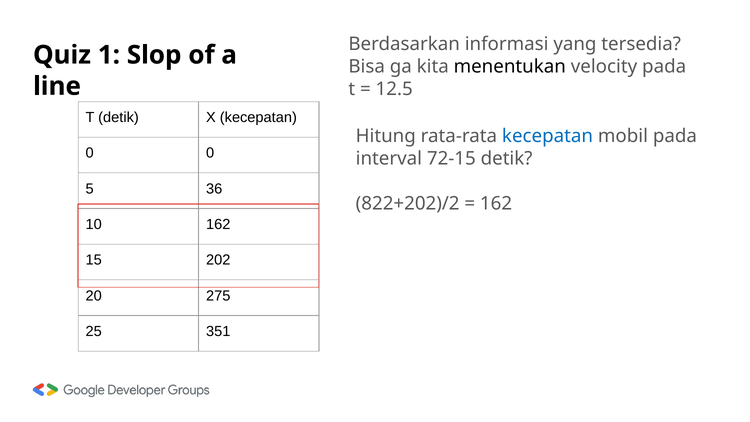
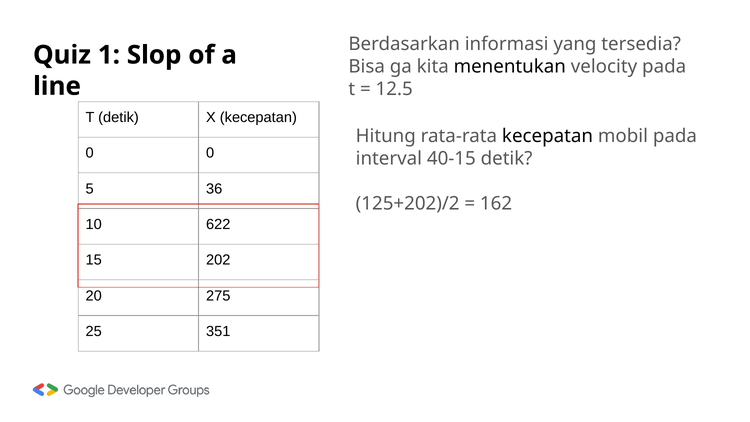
kecepatan at (548, 136) colour: blue -> black
72-15: 72-15 -> 40-15
822+202)/2: 822+202)/2 -> 125+202)/2
10 162: 162 -> 622
